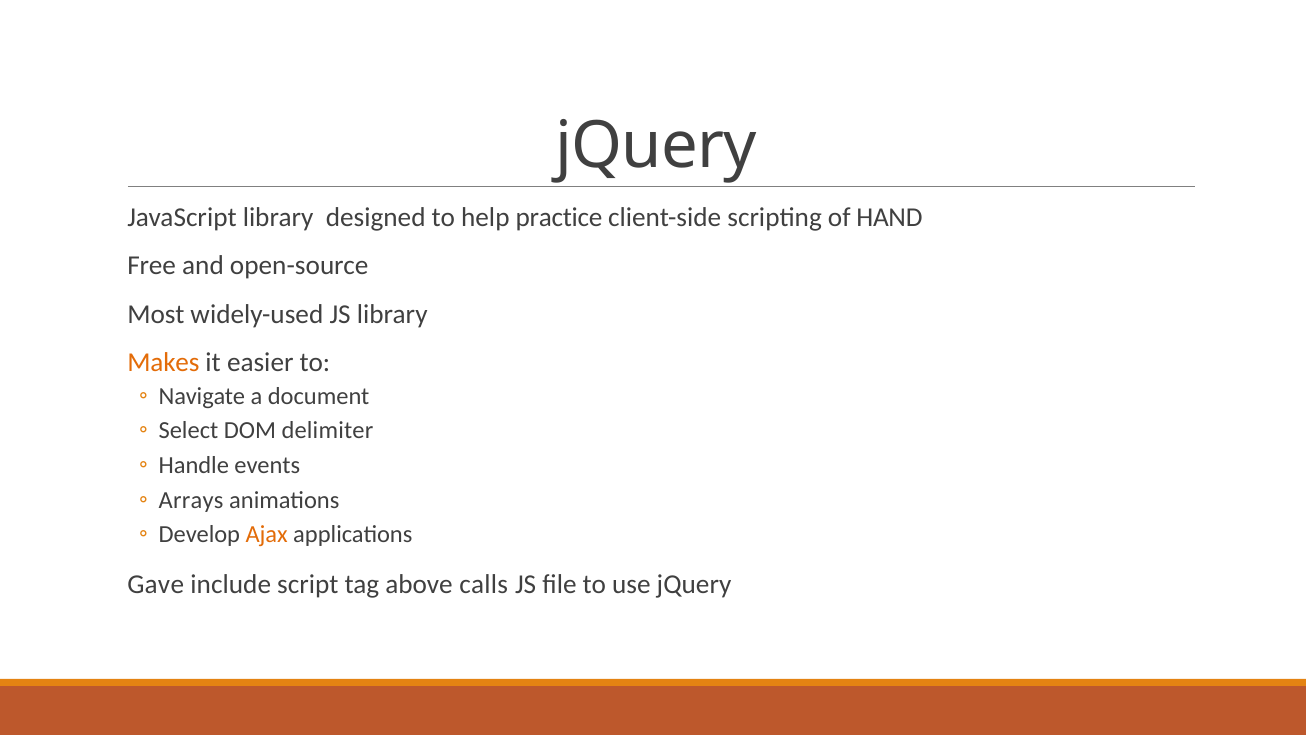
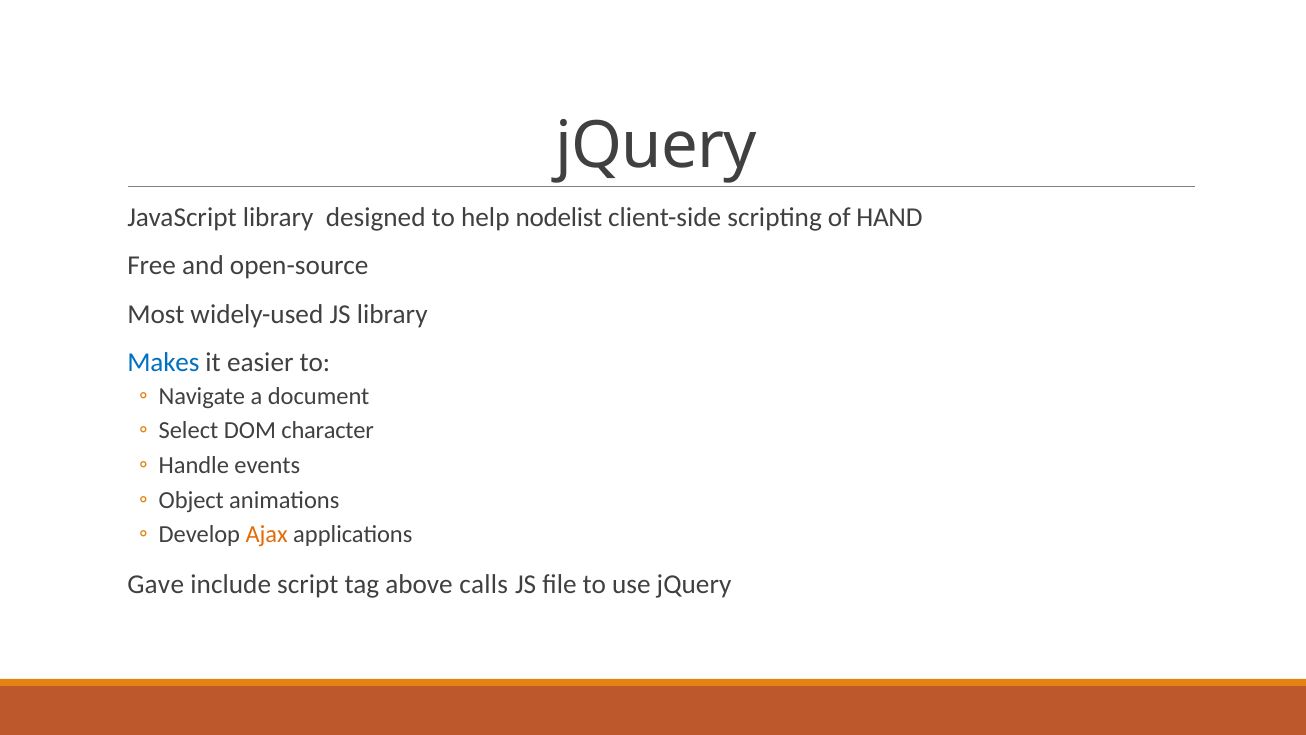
practice: practice -> nodelist
Makes colour: orange -> blue
delimiter: delimiter -> character
Arrays: Arrays -> Object
